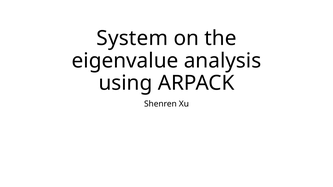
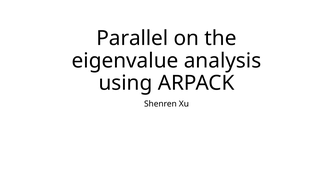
System: System -> Parallel
